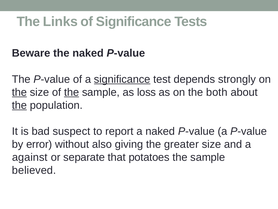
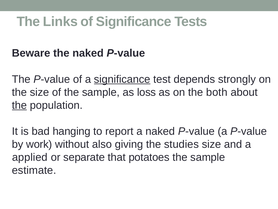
the at (19, 92) underline: present -> none
the at (72, 92) underline: present -> none
suspect: suspect -> hanging
error: error -> work
greater: greater -> studies
against: against -> applied
believed: believed -> estimate
